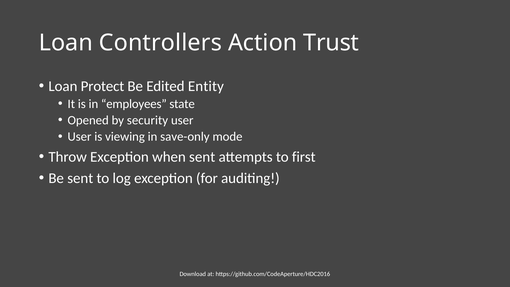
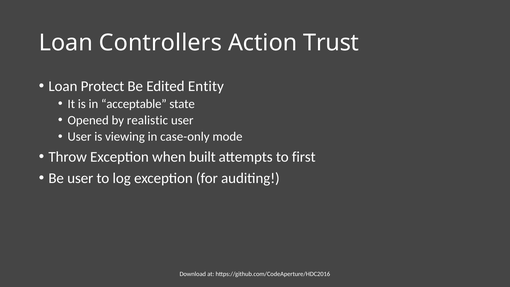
employees: employees -> acceptable
security: security -> realistic
save-only: save-only -> case-only
when sent: sent -> built
Be sent: sent -> user
